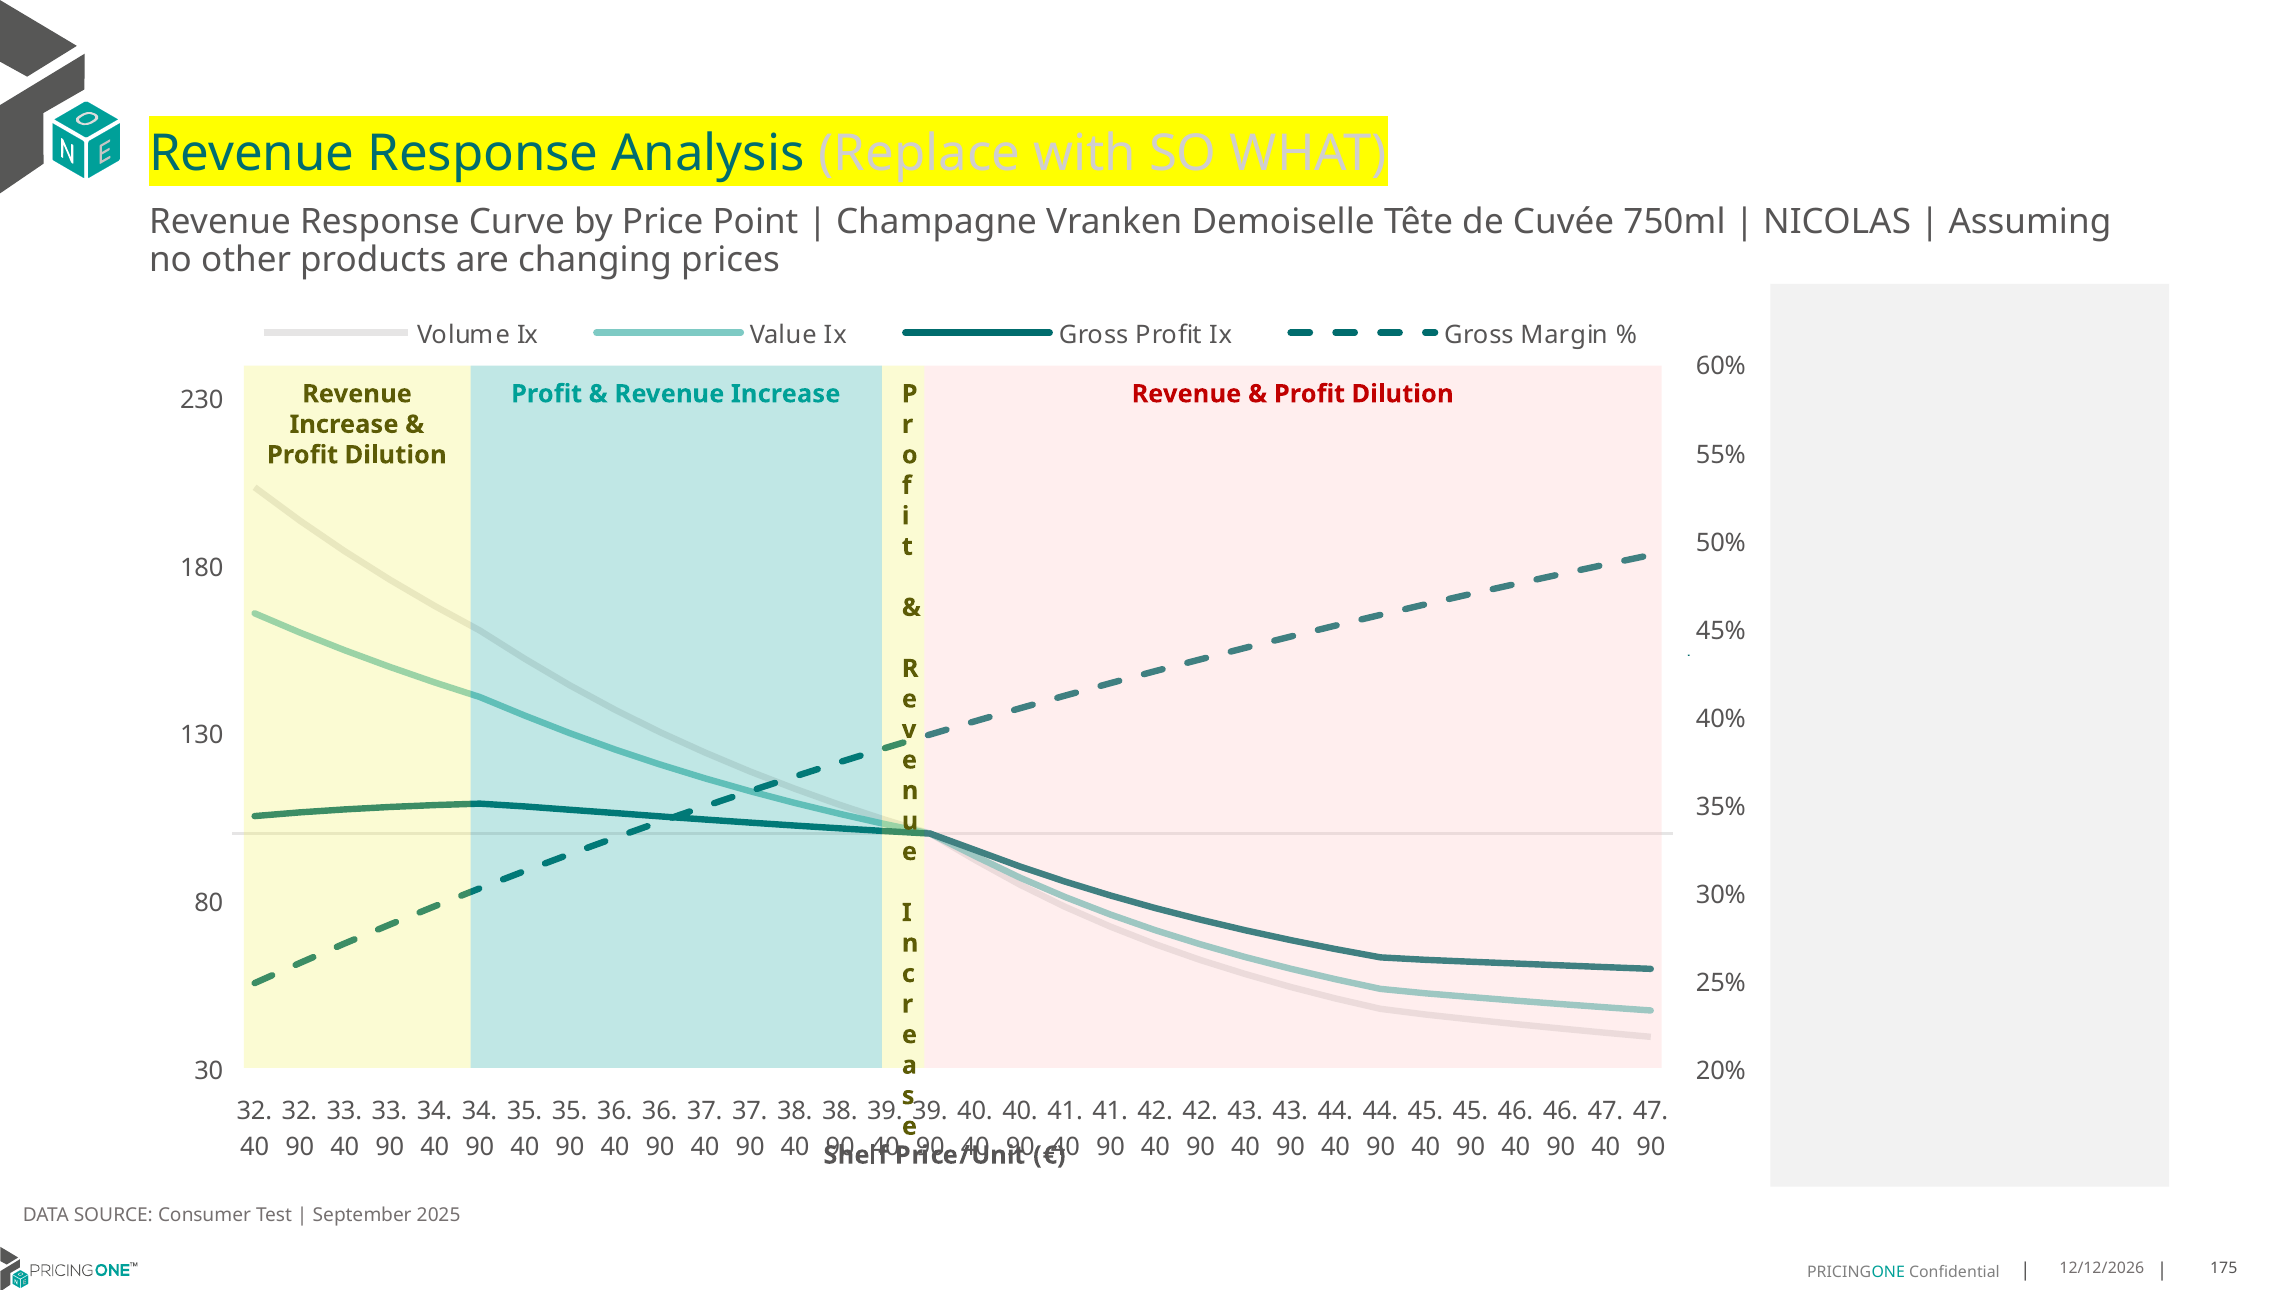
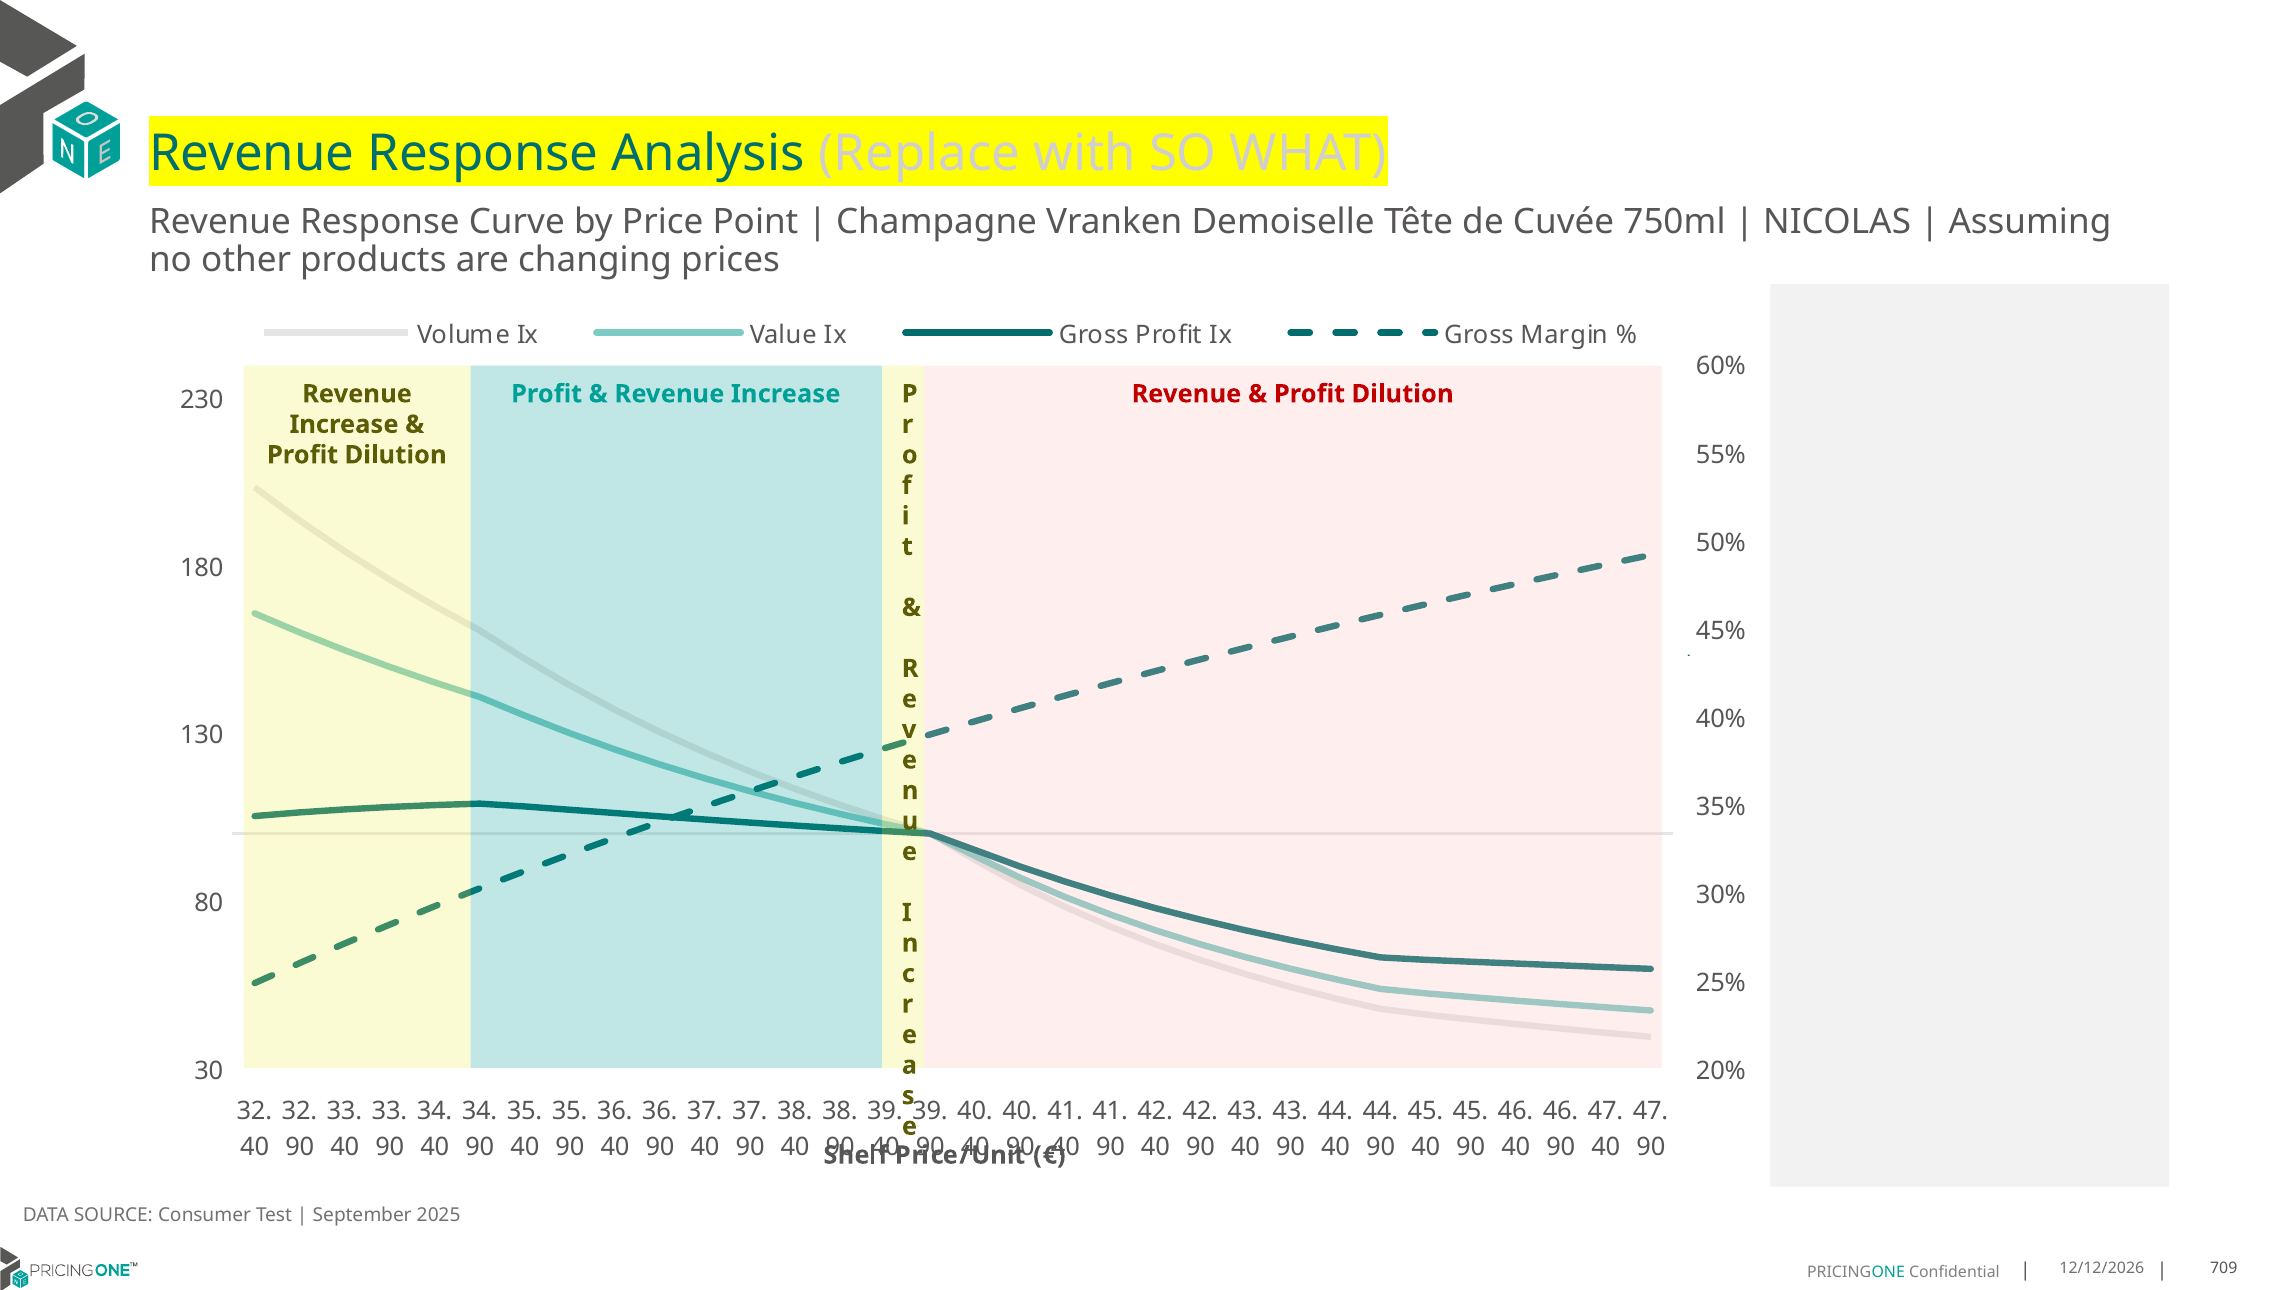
175: 175 -> 709
